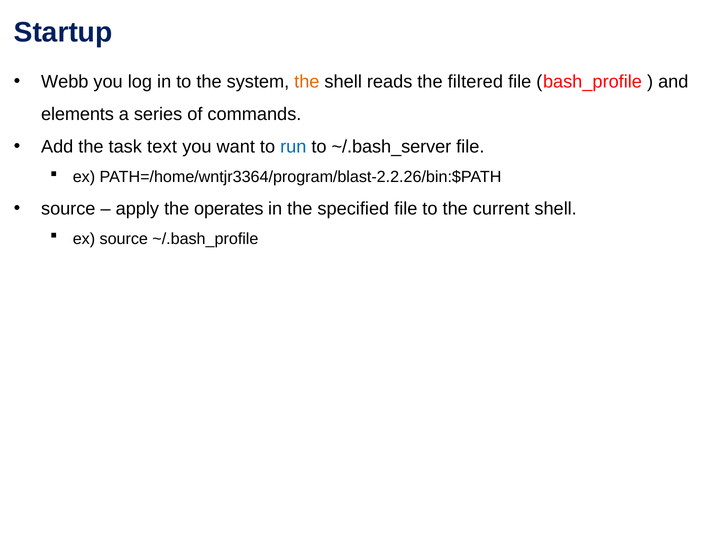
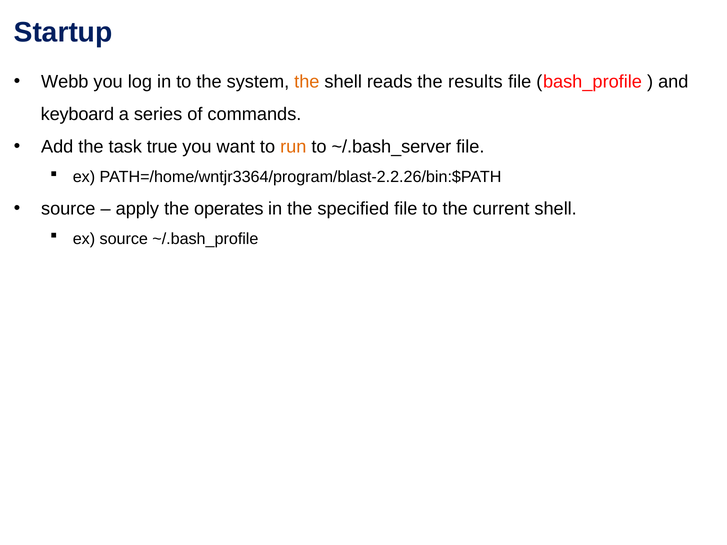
filtered: filtered -> results
elements: elements -> keyboard
text: text -> true
run colour: blue -> orange
